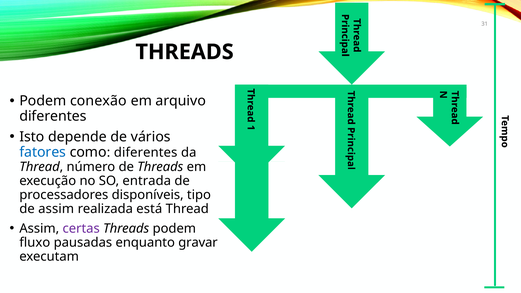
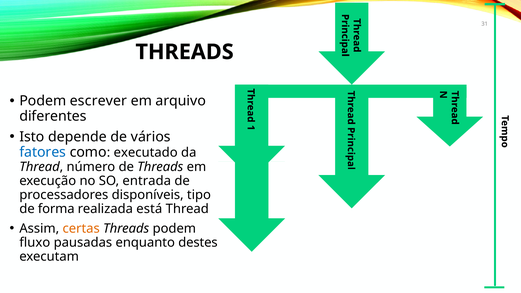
conexão: conexão -> escrever
como diferentes: diferentes -> executado
de assim: assim -> forma
certas colour: purple -> orange
gravar: gravar -> destes
